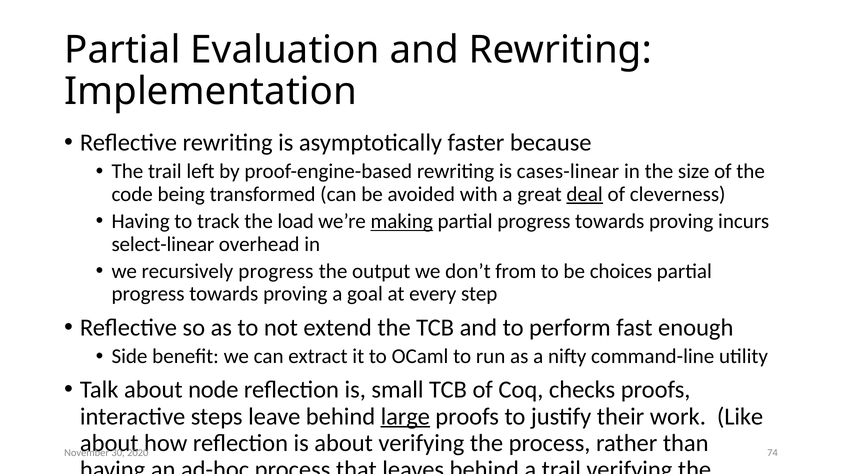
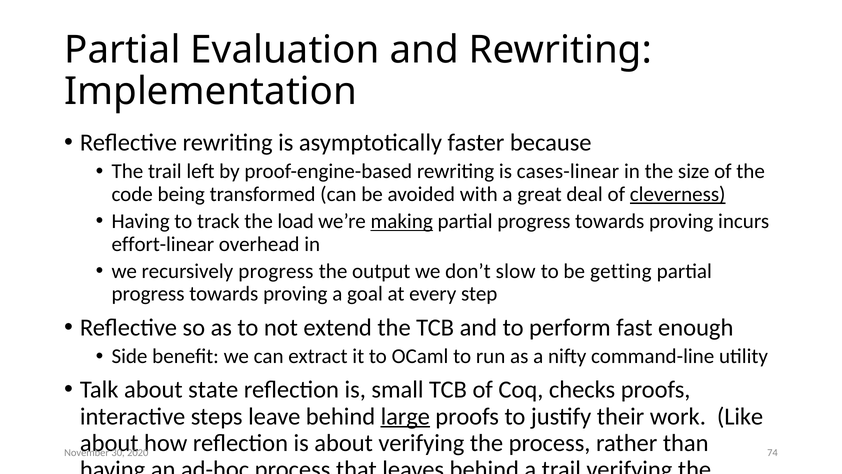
deal underline: present -> none
cleverness underline: none -> present
select-linear: select-linear -> effort-linear
don’t from: from -> slow
choices: choices -> getting
node: node -> state
